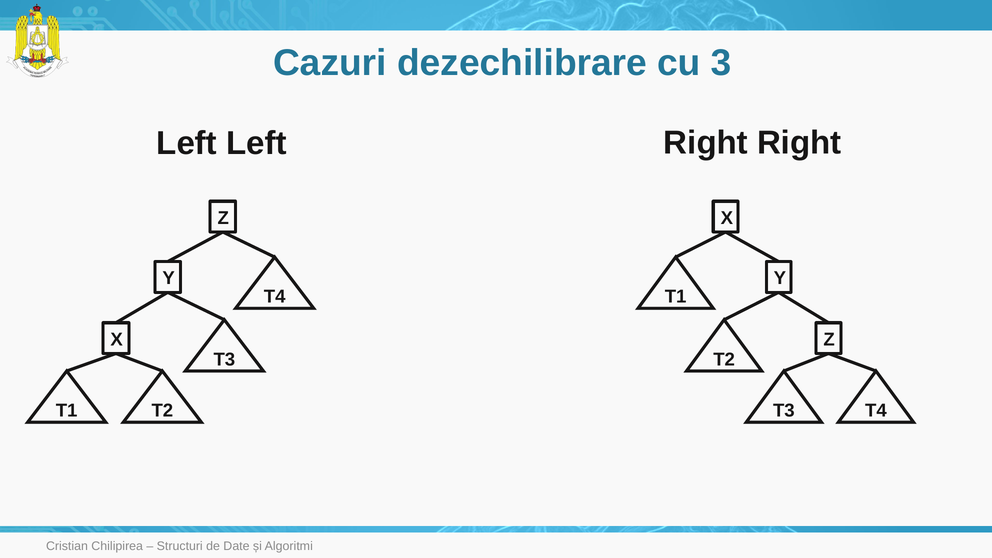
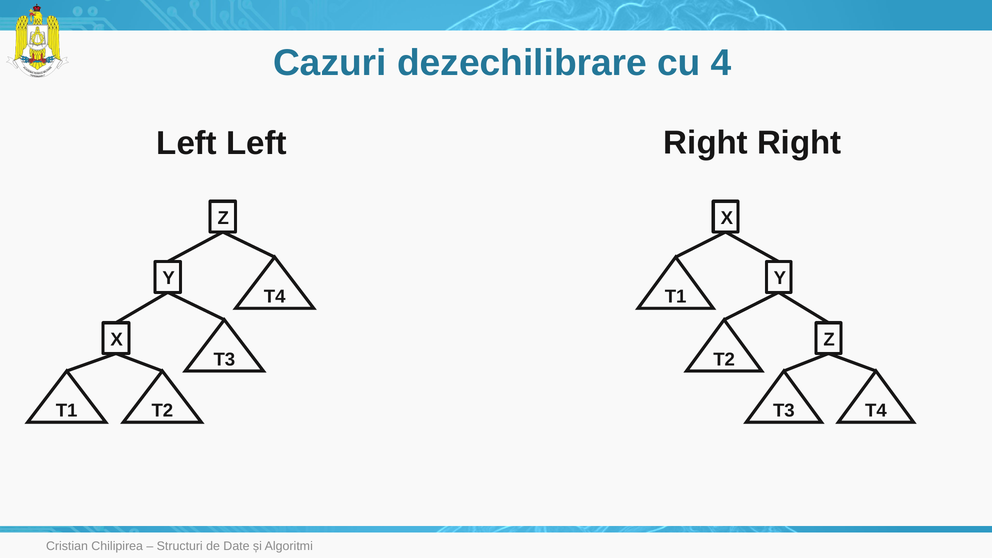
3: 3 -> 4
